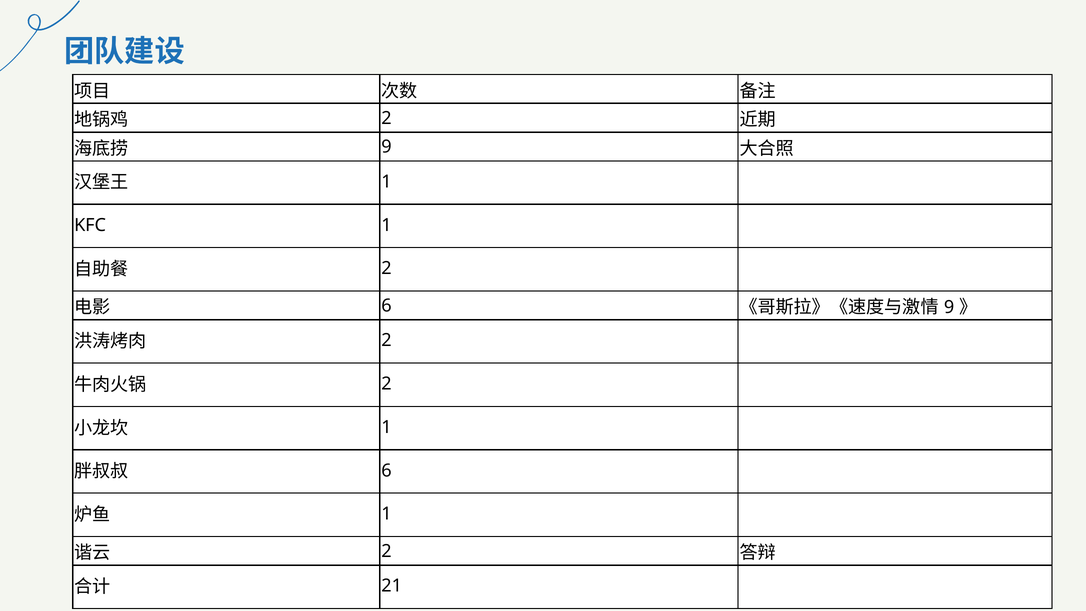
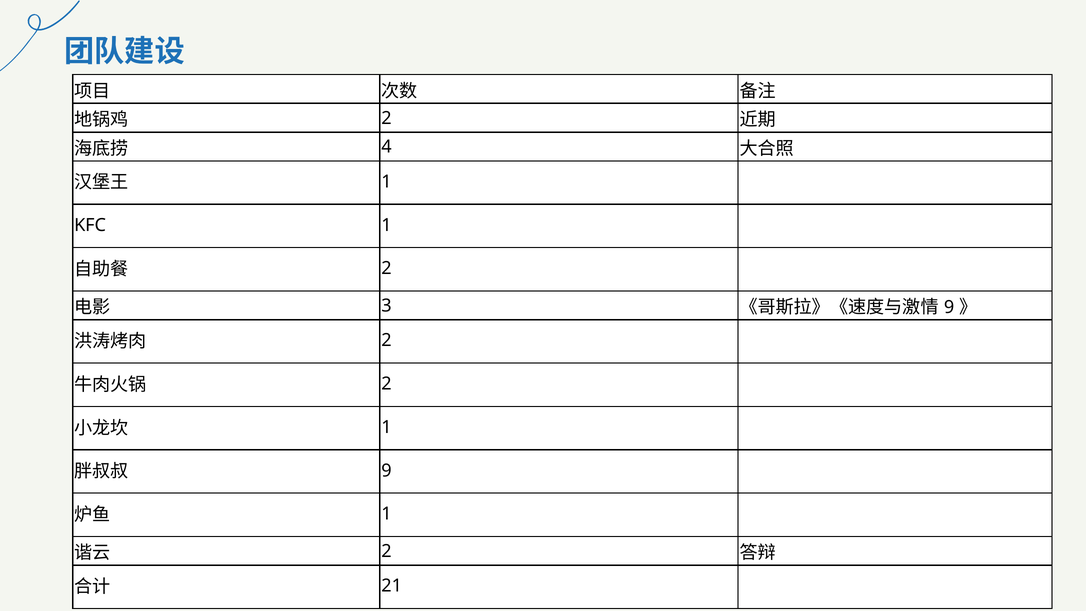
9 at (387, 147): 9 -> 4
6 at (387, 306): 6 -> 3
6 at (387, 470): 6 -> 9
